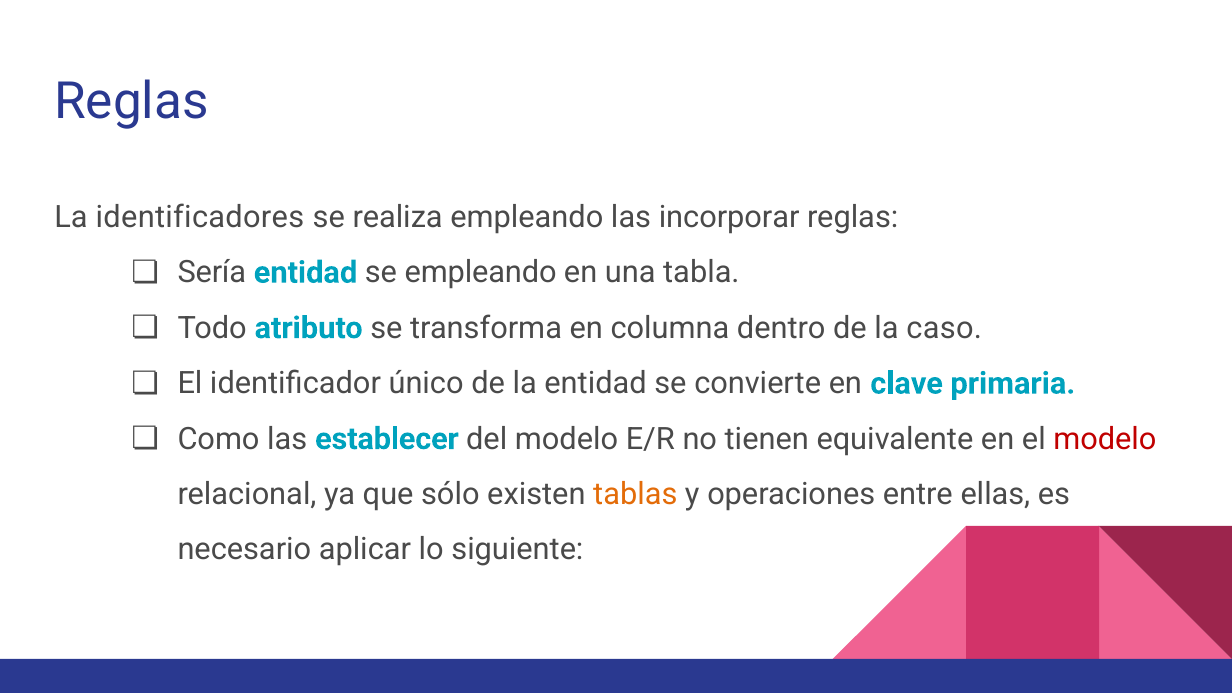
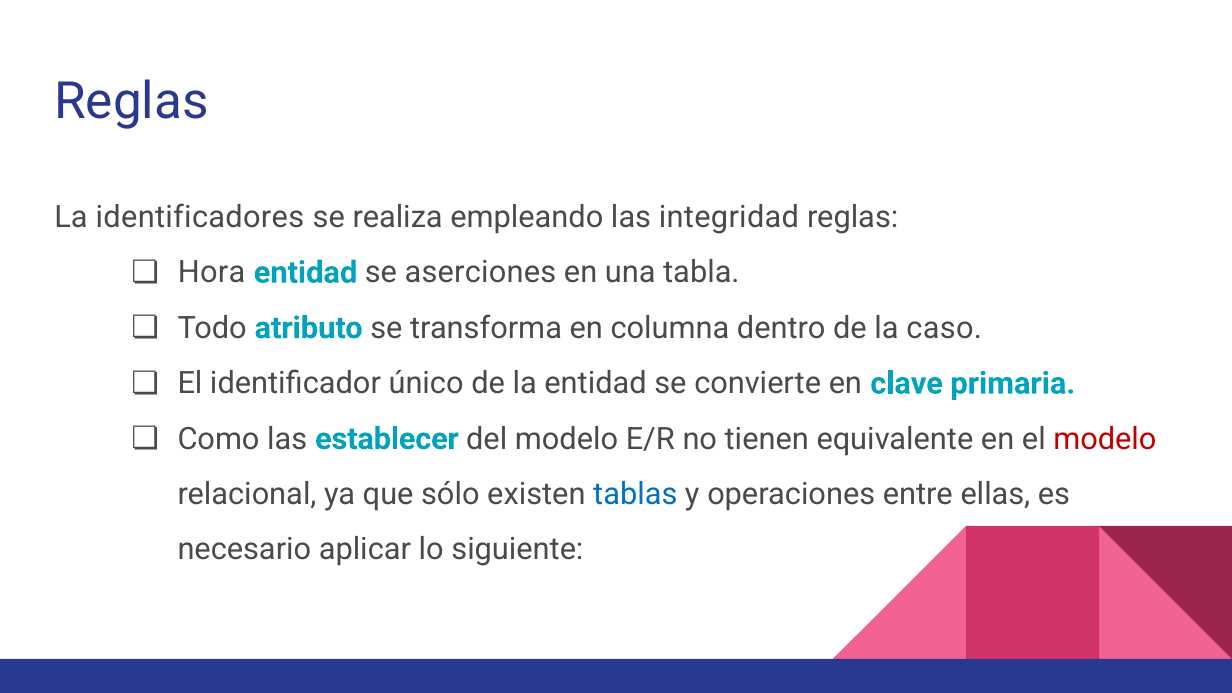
incorporar: incorporar -> integridad
Sería: Sería -> Hora
se empleando: empleando -> aserciones
tablas colour: orange -> blue
